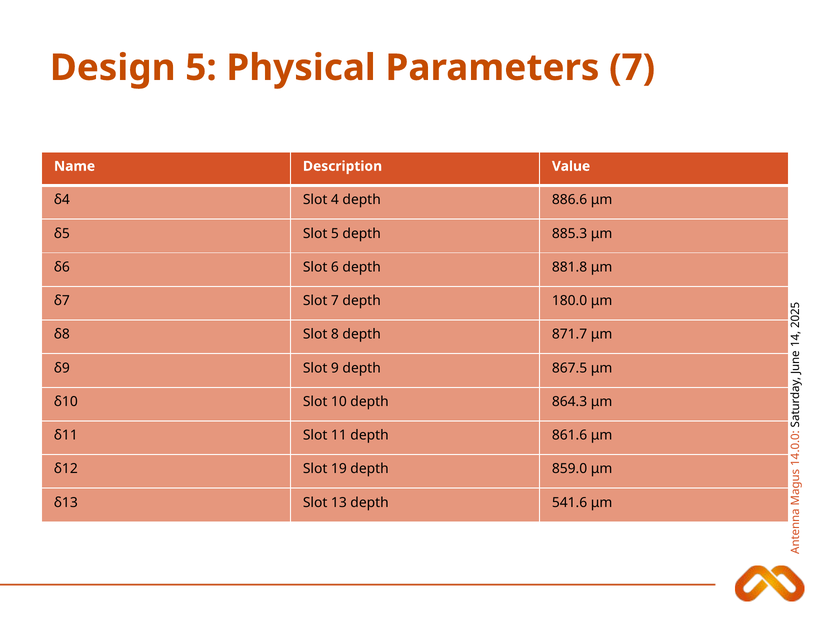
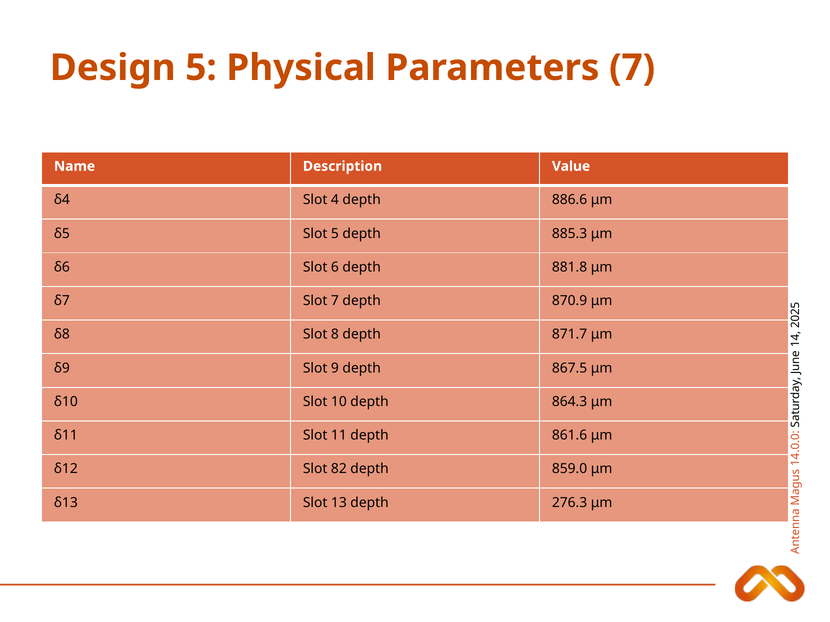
180.0: 180.0 -> 870.9
19: 19 -> 82
541.6: 541.6 -> 276.3
